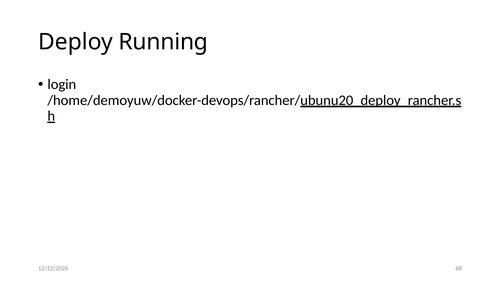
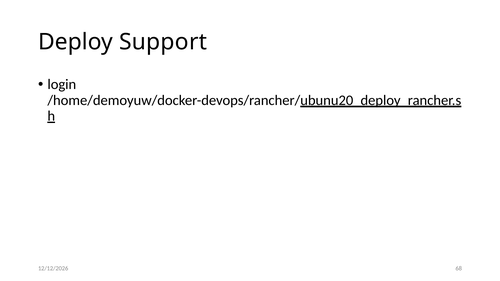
Running: Running -> Support
